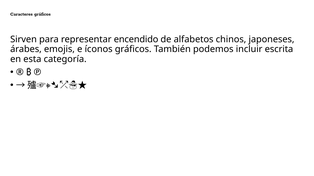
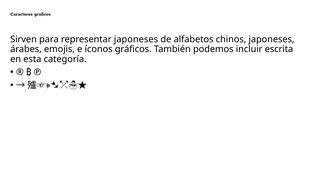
representar encendido: encendido -> japoneses
